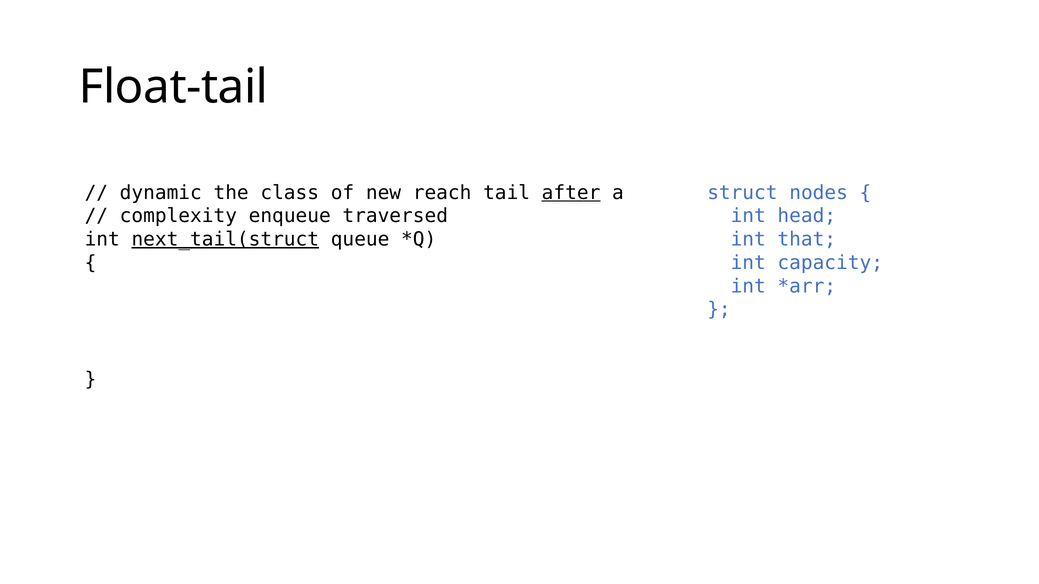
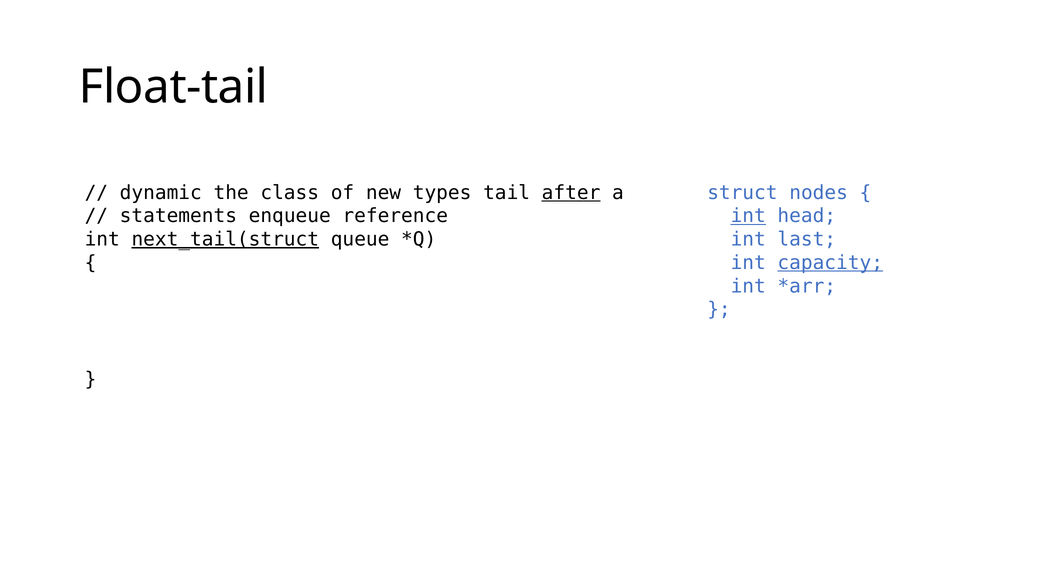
reach: reach -> types
complexity: complexity -> statements
traversed: traversed -> reference
int at (748, 216) underline: none -> present
that: that -> last
capacity underline: none -> present
